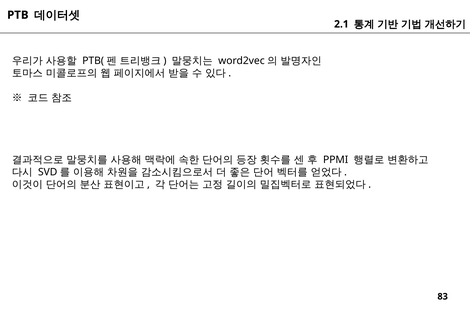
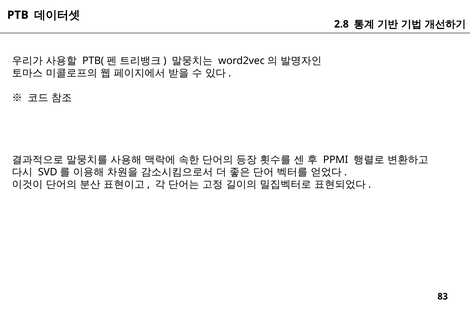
2.1: 2.1 -> 2.8
